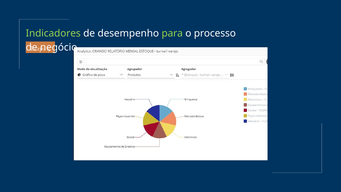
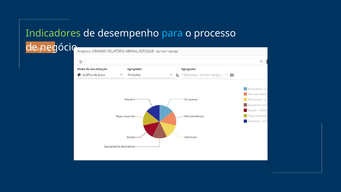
para colour: light green -> light blue
